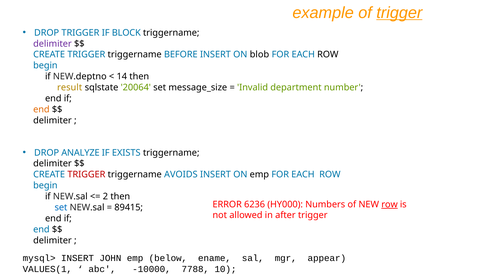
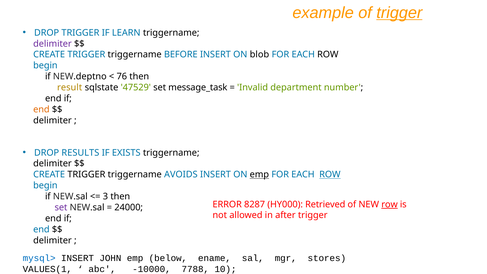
BLOCK: BLOCK -> LEARN
14: 14 -> 76
20064: 20064 -> 47529
message_size: message_size -> message_task
ANALYZE: ANALYZE -> RESULTS
TRIGGER at (86, 175) colour: red -> black
emp at (259, 175) underline: none -> present
ROW at (330, 175) underline: none -> present
2: 2 -> 3
6236: 6236 -> 8287
Numbers: Numbers -> Retrieved
set at (61, 207) colour: blue -> purple
89415: 89415 -> 24000
mysql> colour: black -> blue
appear: appear -> stores
